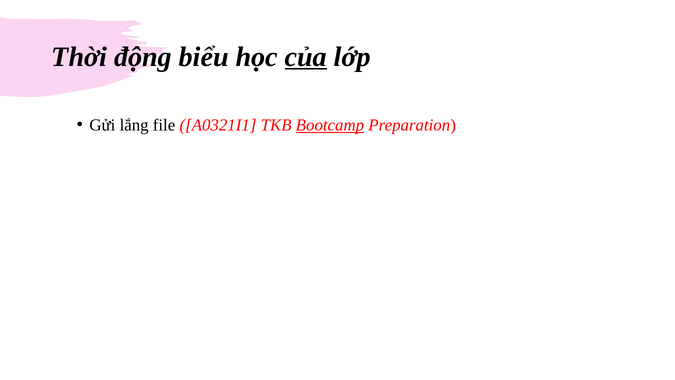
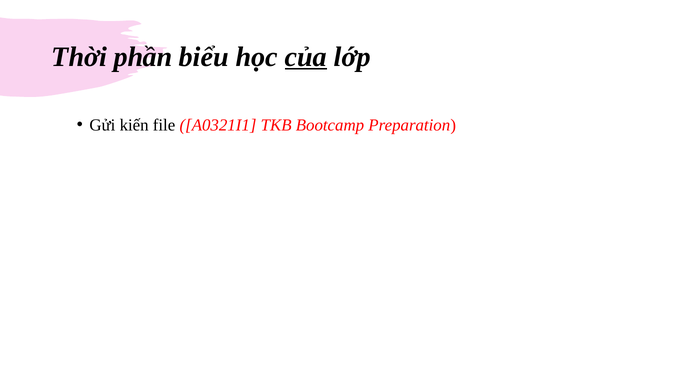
động: động -> phần
lắng: lắng -> kiến
Bootcamp underline: present -> none
